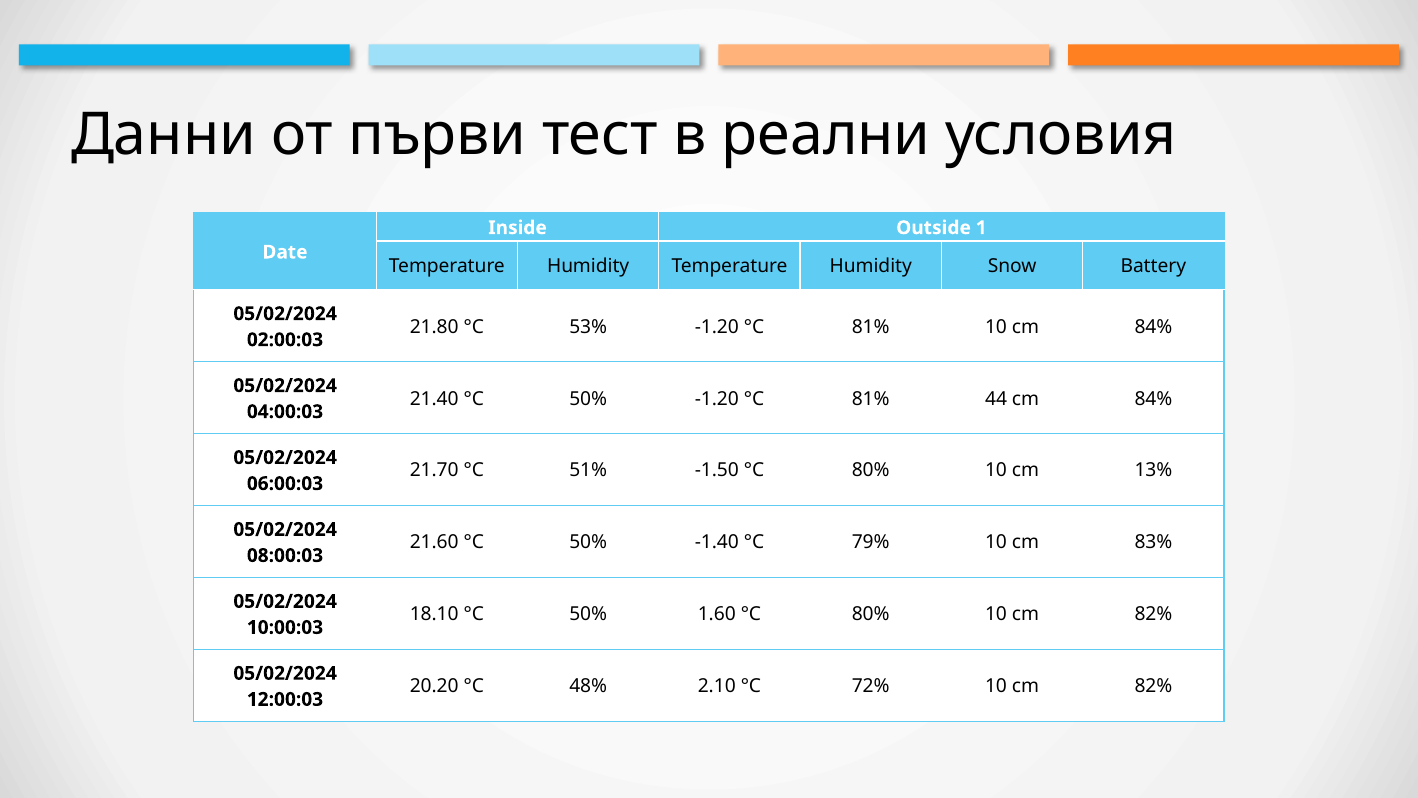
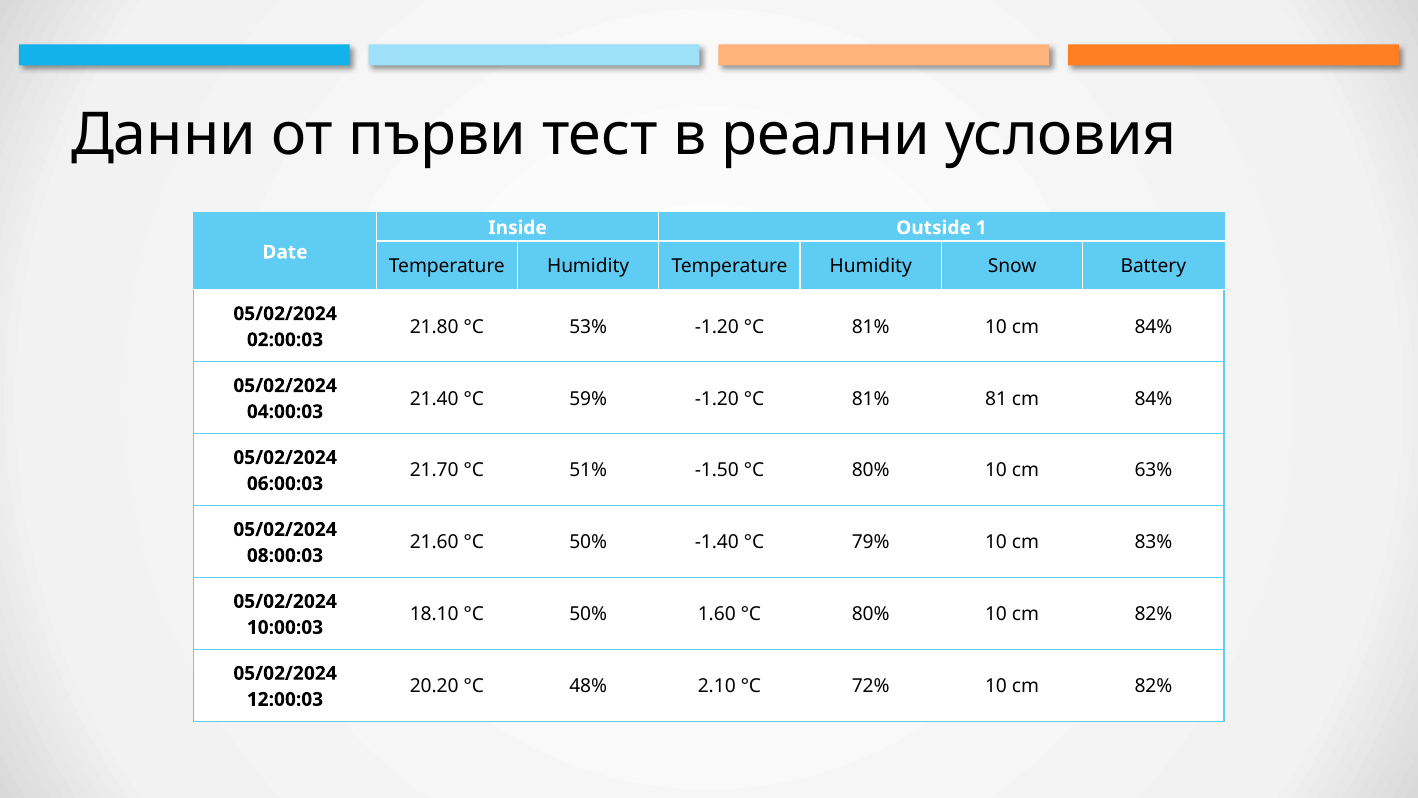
21.40 °C 50%: 50% -> 59%
44: 44 -> 81
13%: 13% -> 63%
